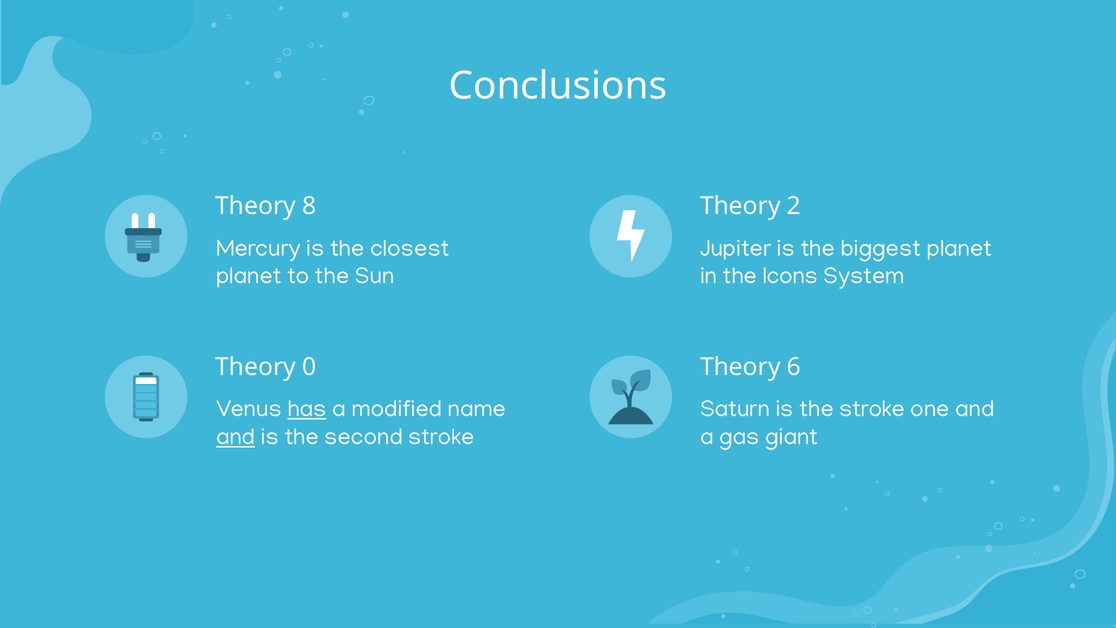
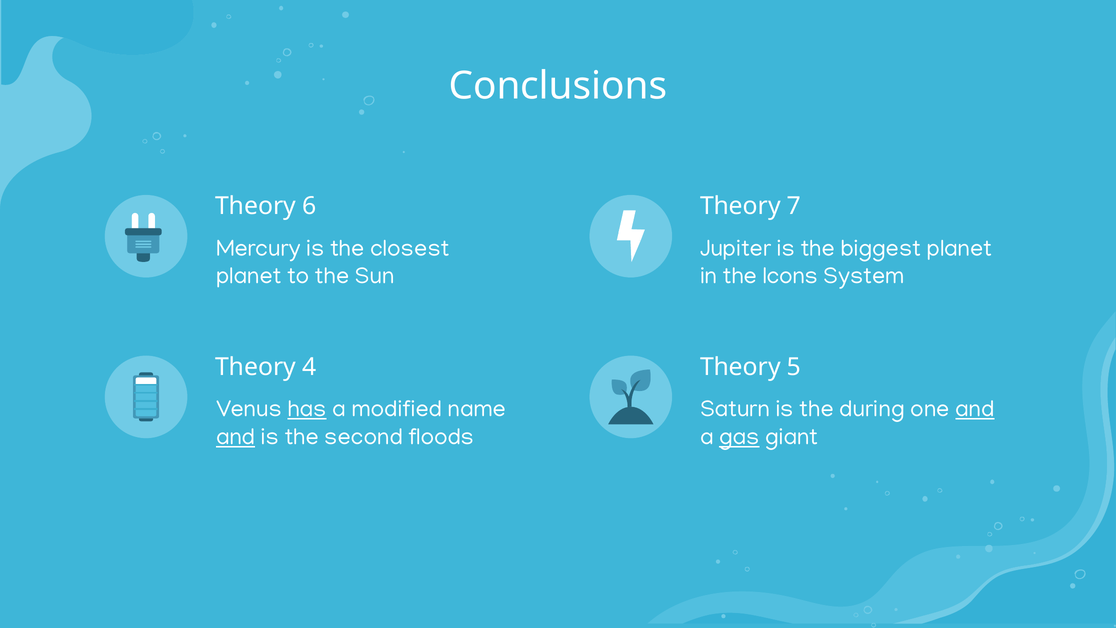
8: 8 -> 6
2: 2 -> 7
0: 0 -> 4
6: 6 -> 5
the stroke: stroke -> during
and at (975, 409) underline: none -> present
second stroke: stroke -> floods
gas underline: none -> present
